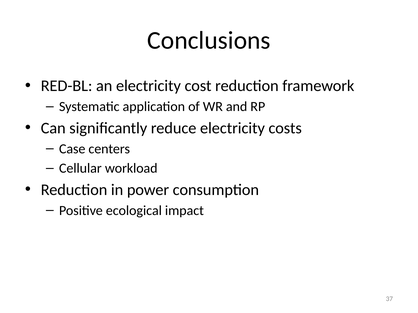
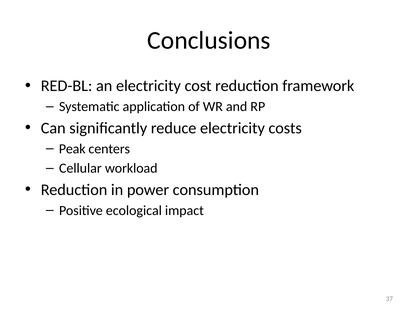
Case: Case -> Peak
